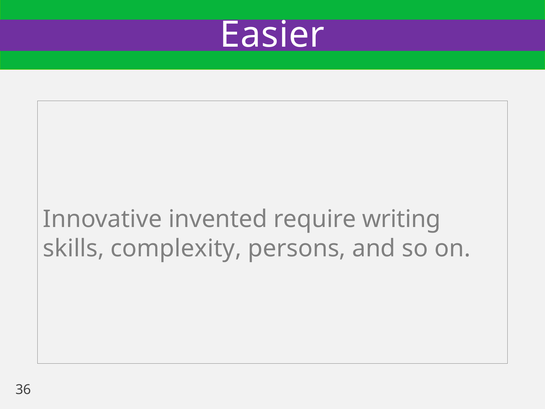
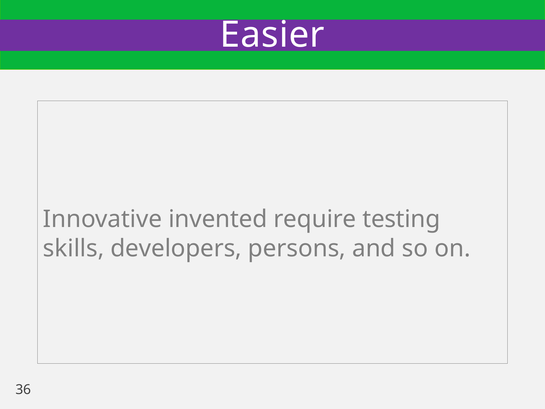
writing: writing -> testing
complexity: complexity -> developers
